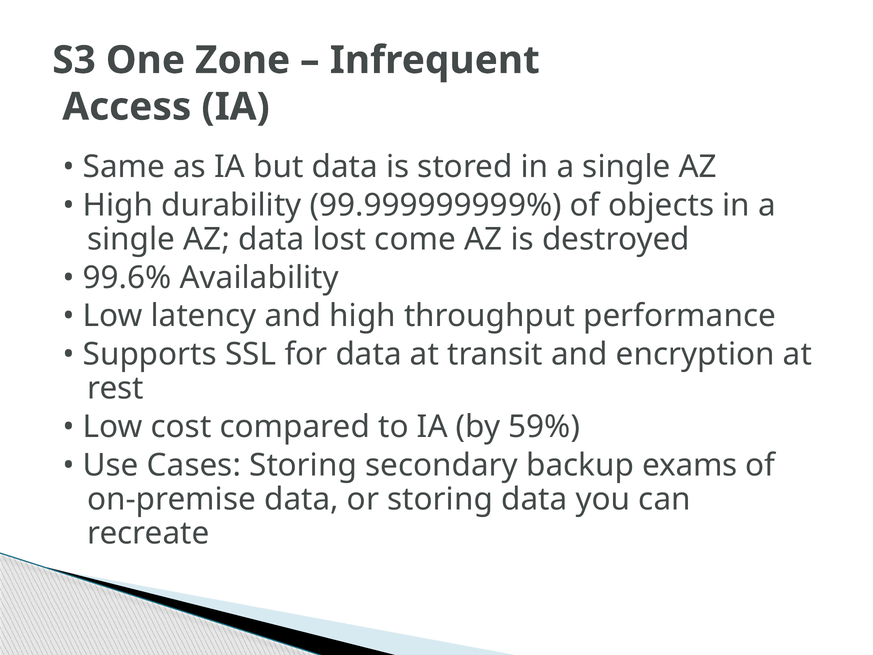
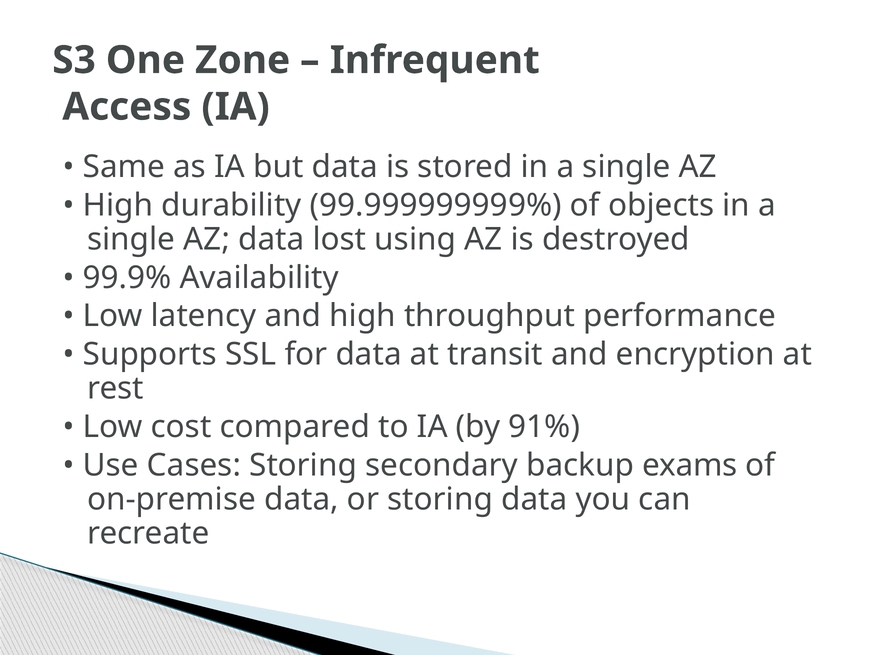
come: come -> using
99.6%: 99.6% -> 99.9%
59%: 59% -> 91%
